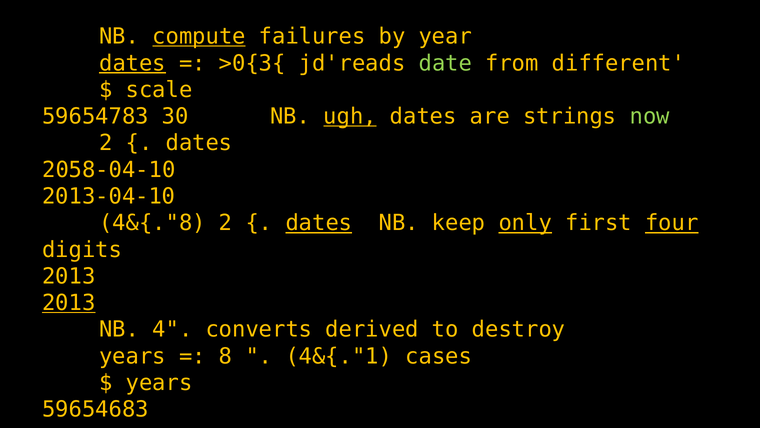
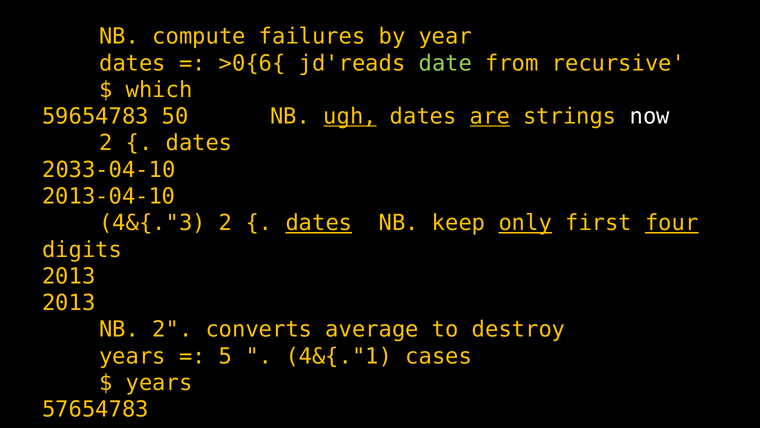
compute underline: present -> none
dates at (133, 63) underline: present -> none
>0{3{: >0{3{ -> >0{6{
different: different -> recursive
scale: scale -> which
30: 30 -> 50
are underline: none -> present
now colour: light green -> white
2058-04-10: 2058-04-10 -> 2033-04-10
4&{."8: 4&{."8 -> 4&{."3
2013 at (69, 303) underline: present -> none
NB 4: 4 -> 2
derived: derived -> average
8: 8 -> 5
59654683: 59654683 -> 57654783
